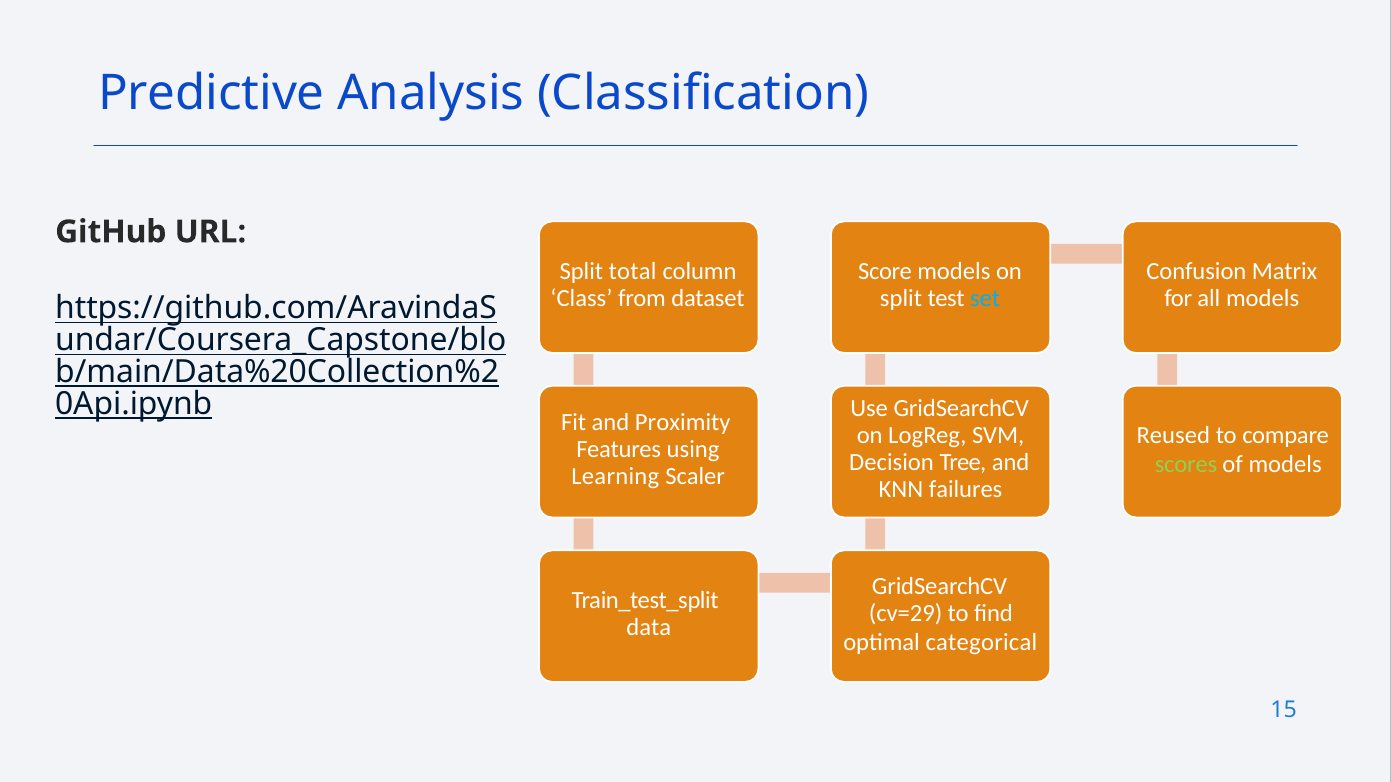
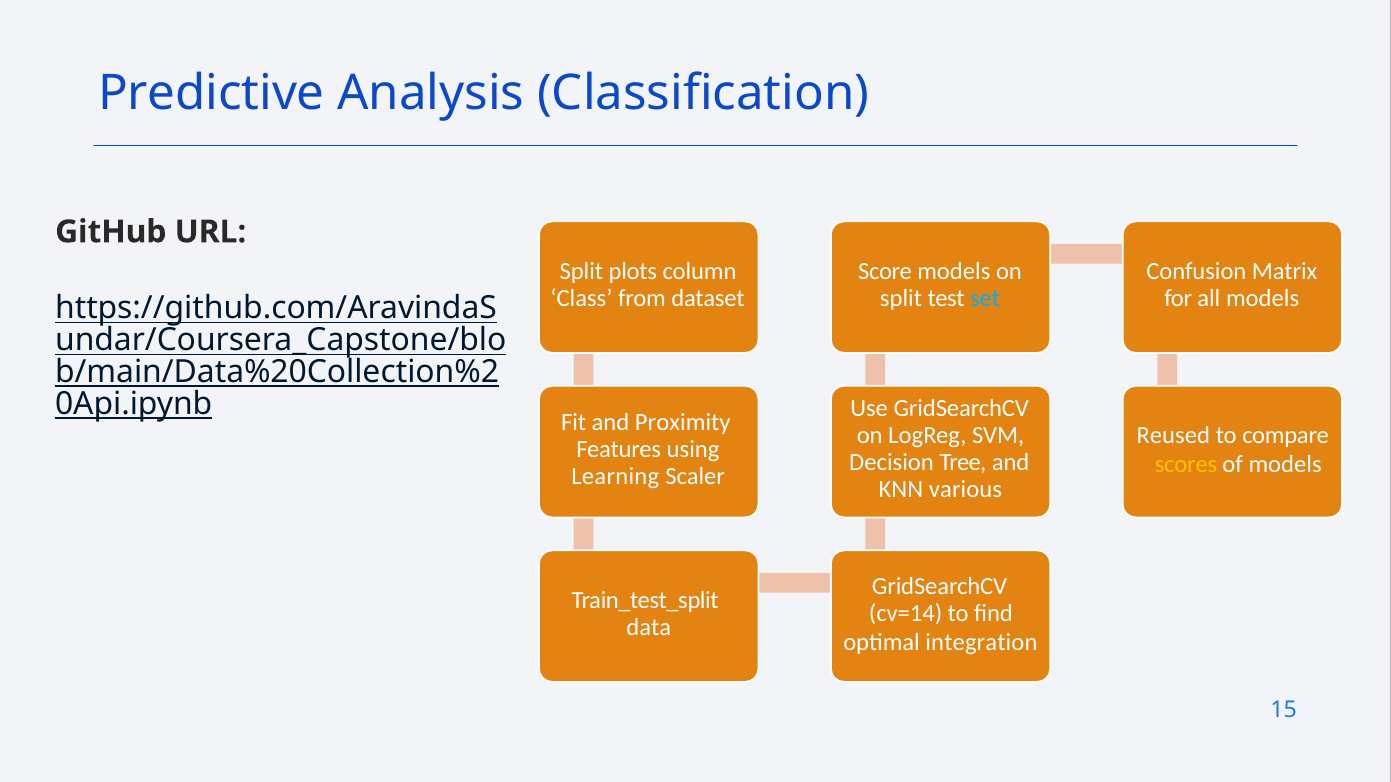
total: total -> plots
scores colour: light green -> yellow
failures: failures -> various
cv=29: cv=29 -> cv=14
categorical: categorical -> integration
